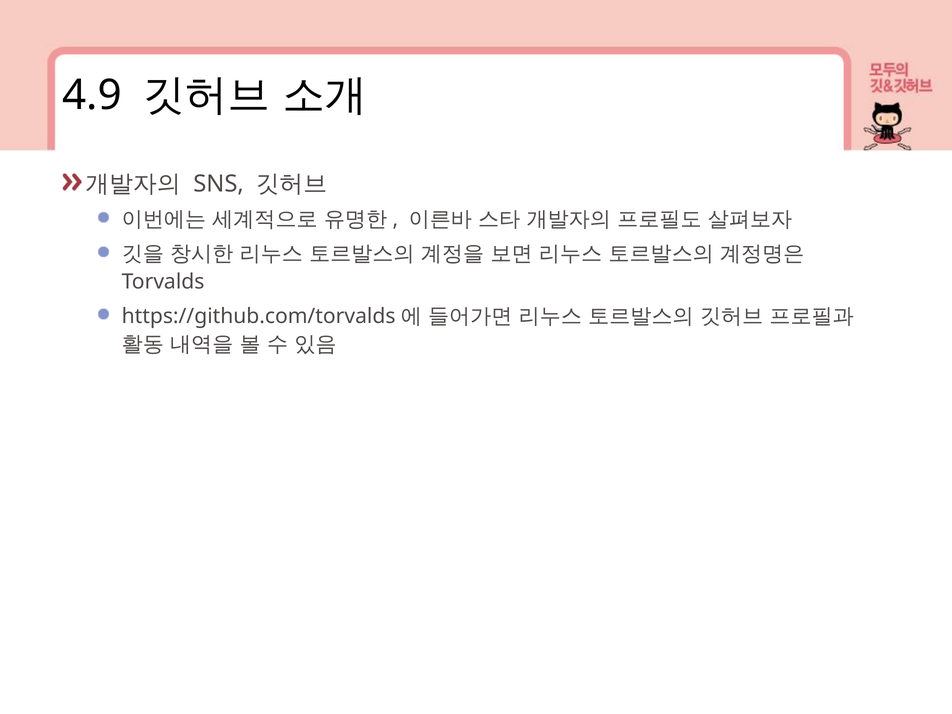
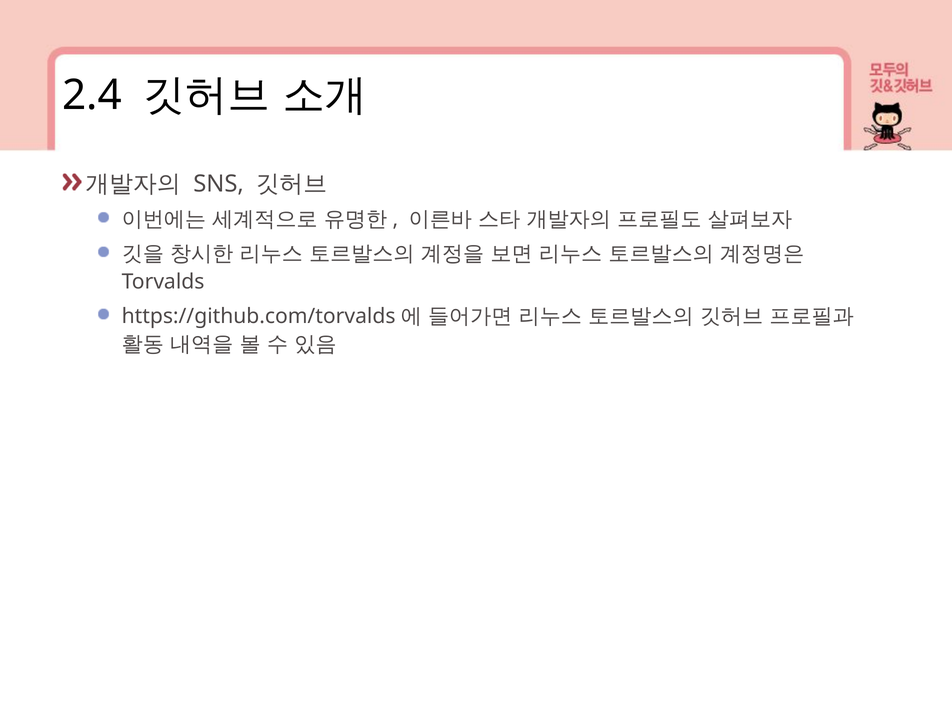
4.9: 4.9 -> 2.4
